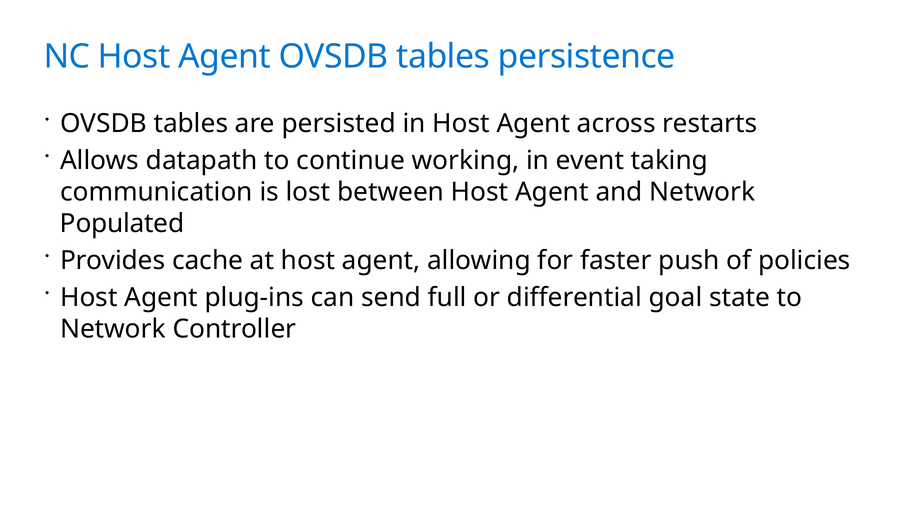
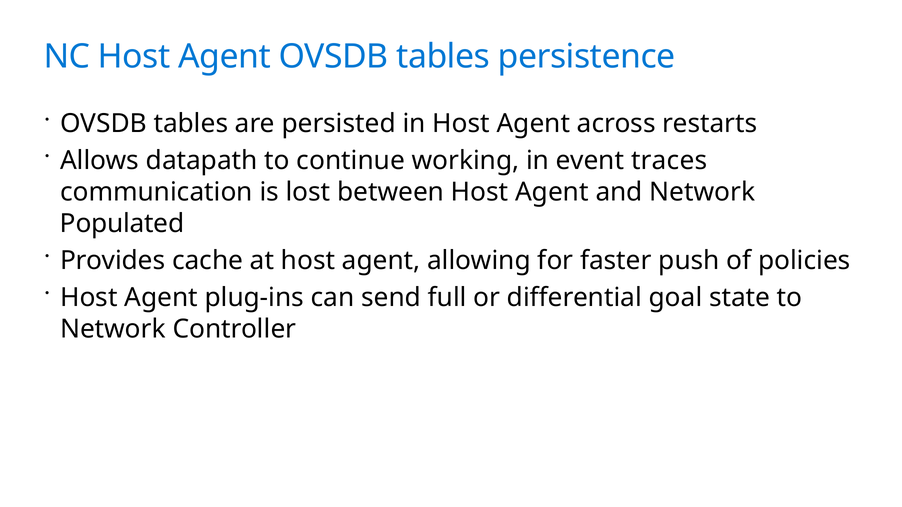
taking: taking -> traces
